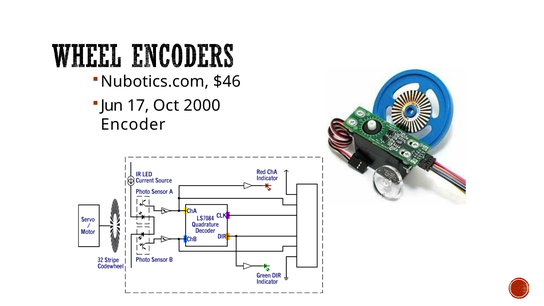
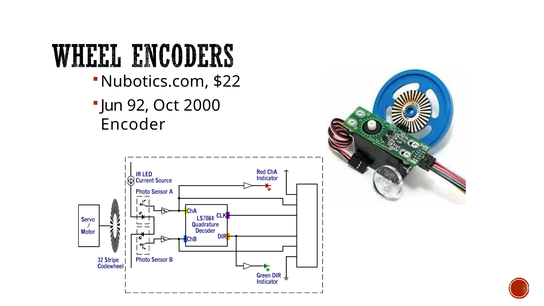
$46: $46 -> $22
17: 17 -> 92
